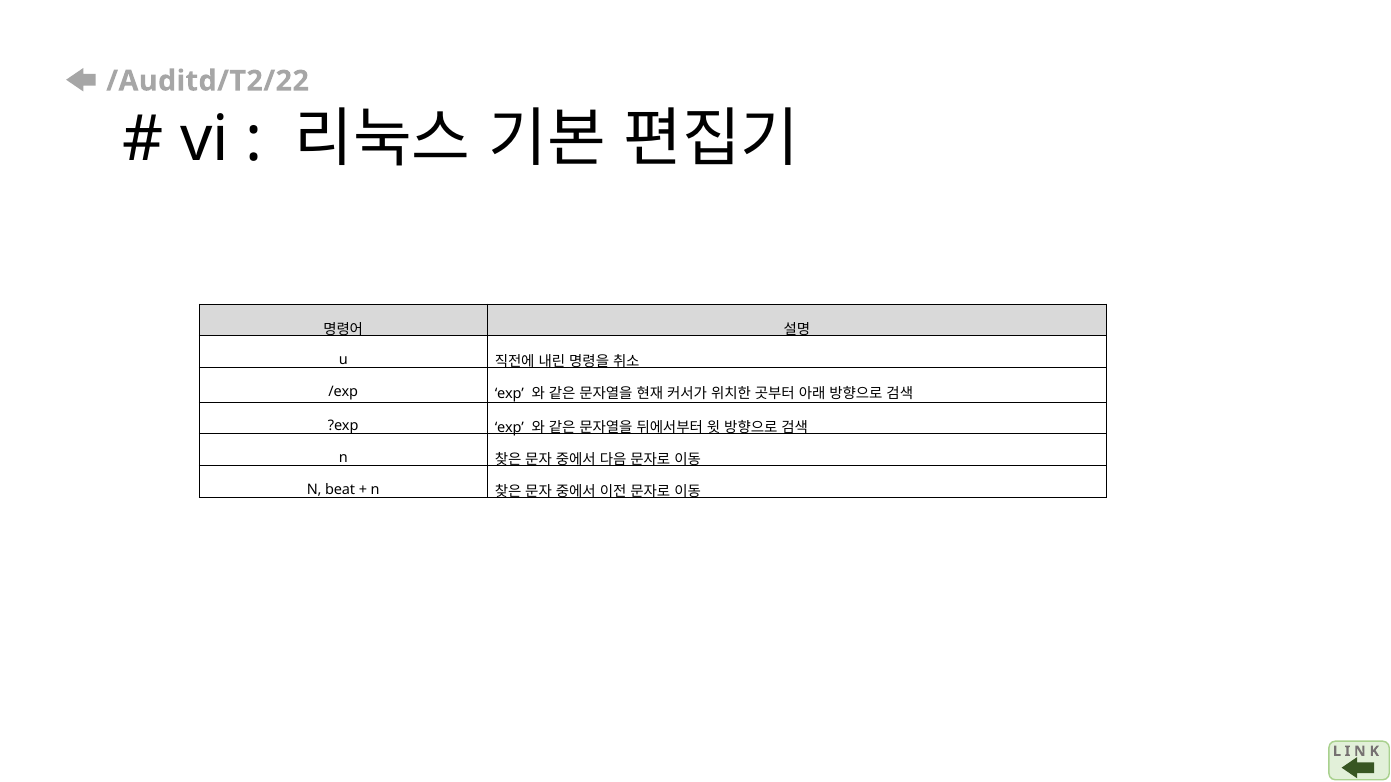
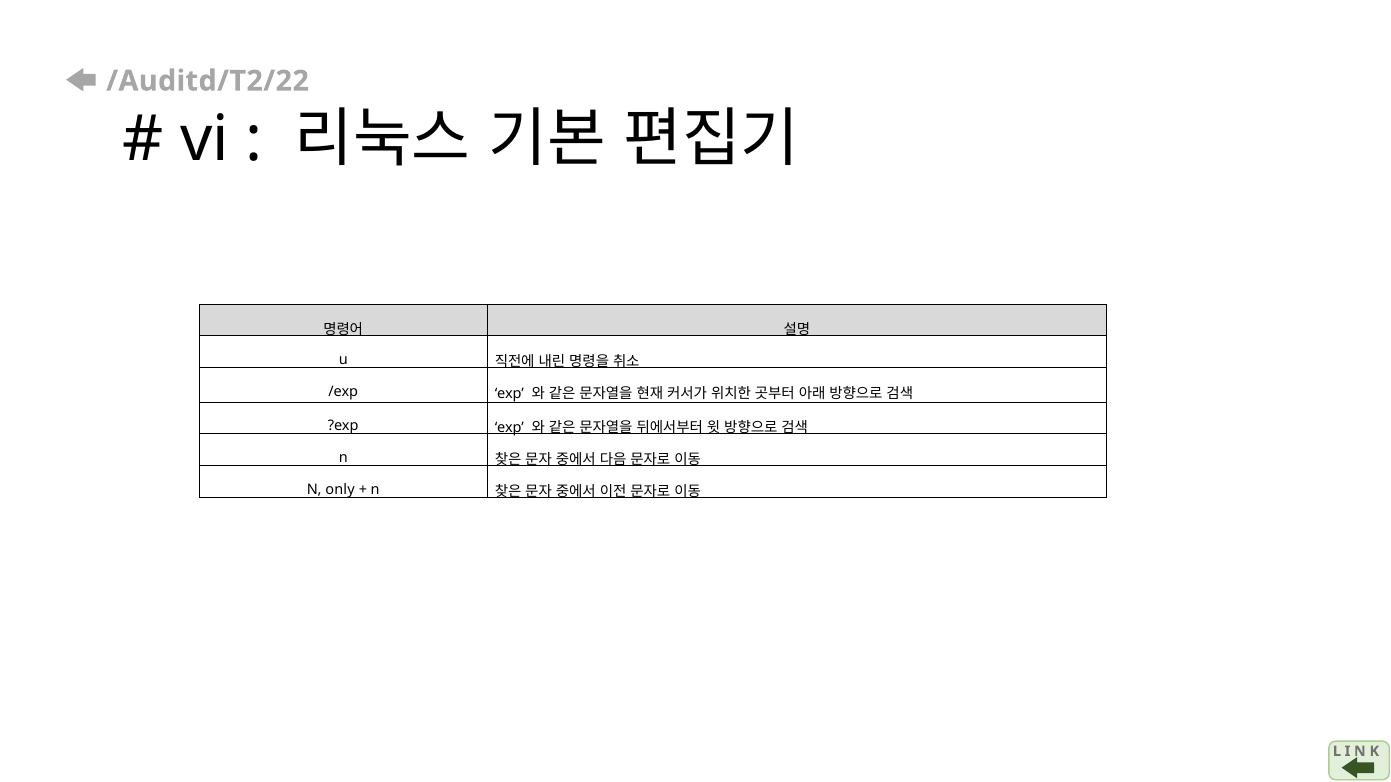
beat: beat -> only
